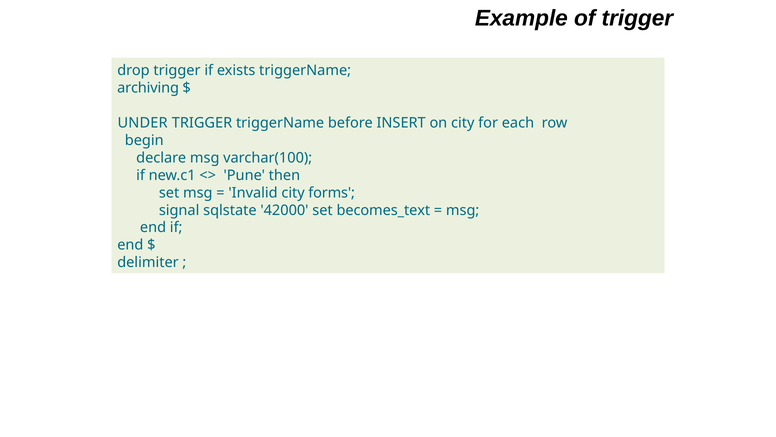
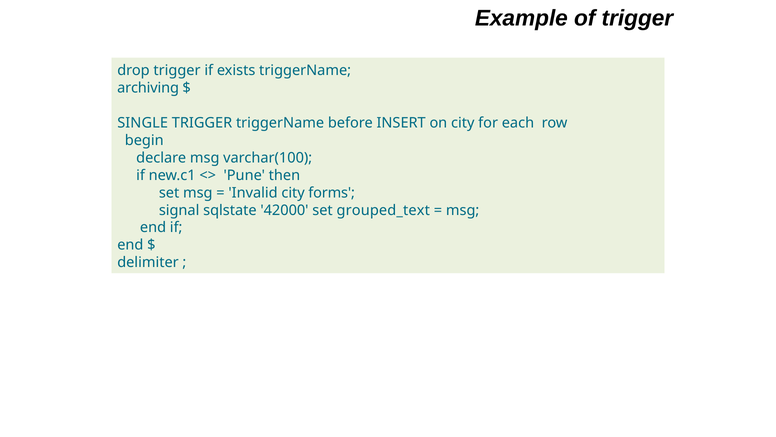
UNDER: UNDER -> SINGLE
becomes_text: becomes_text -> grouped_text
